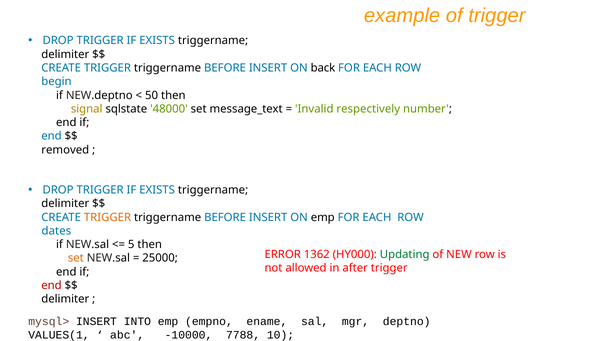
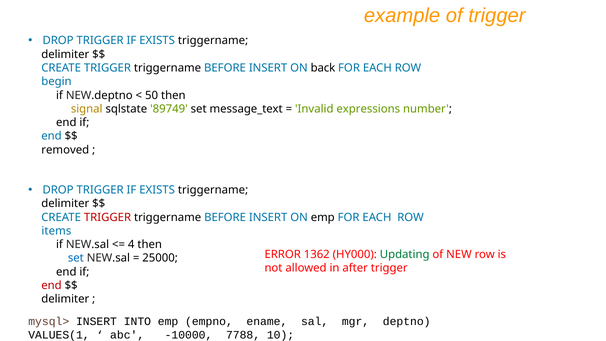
48000: 48000 -> 89749
respectively: respectively -> expressions
TRIGGER at (107, 217) colour: orange -> red
dates: dates -> items
5: 5 -> 4
set at (76, 258) colour: orange -> blue
